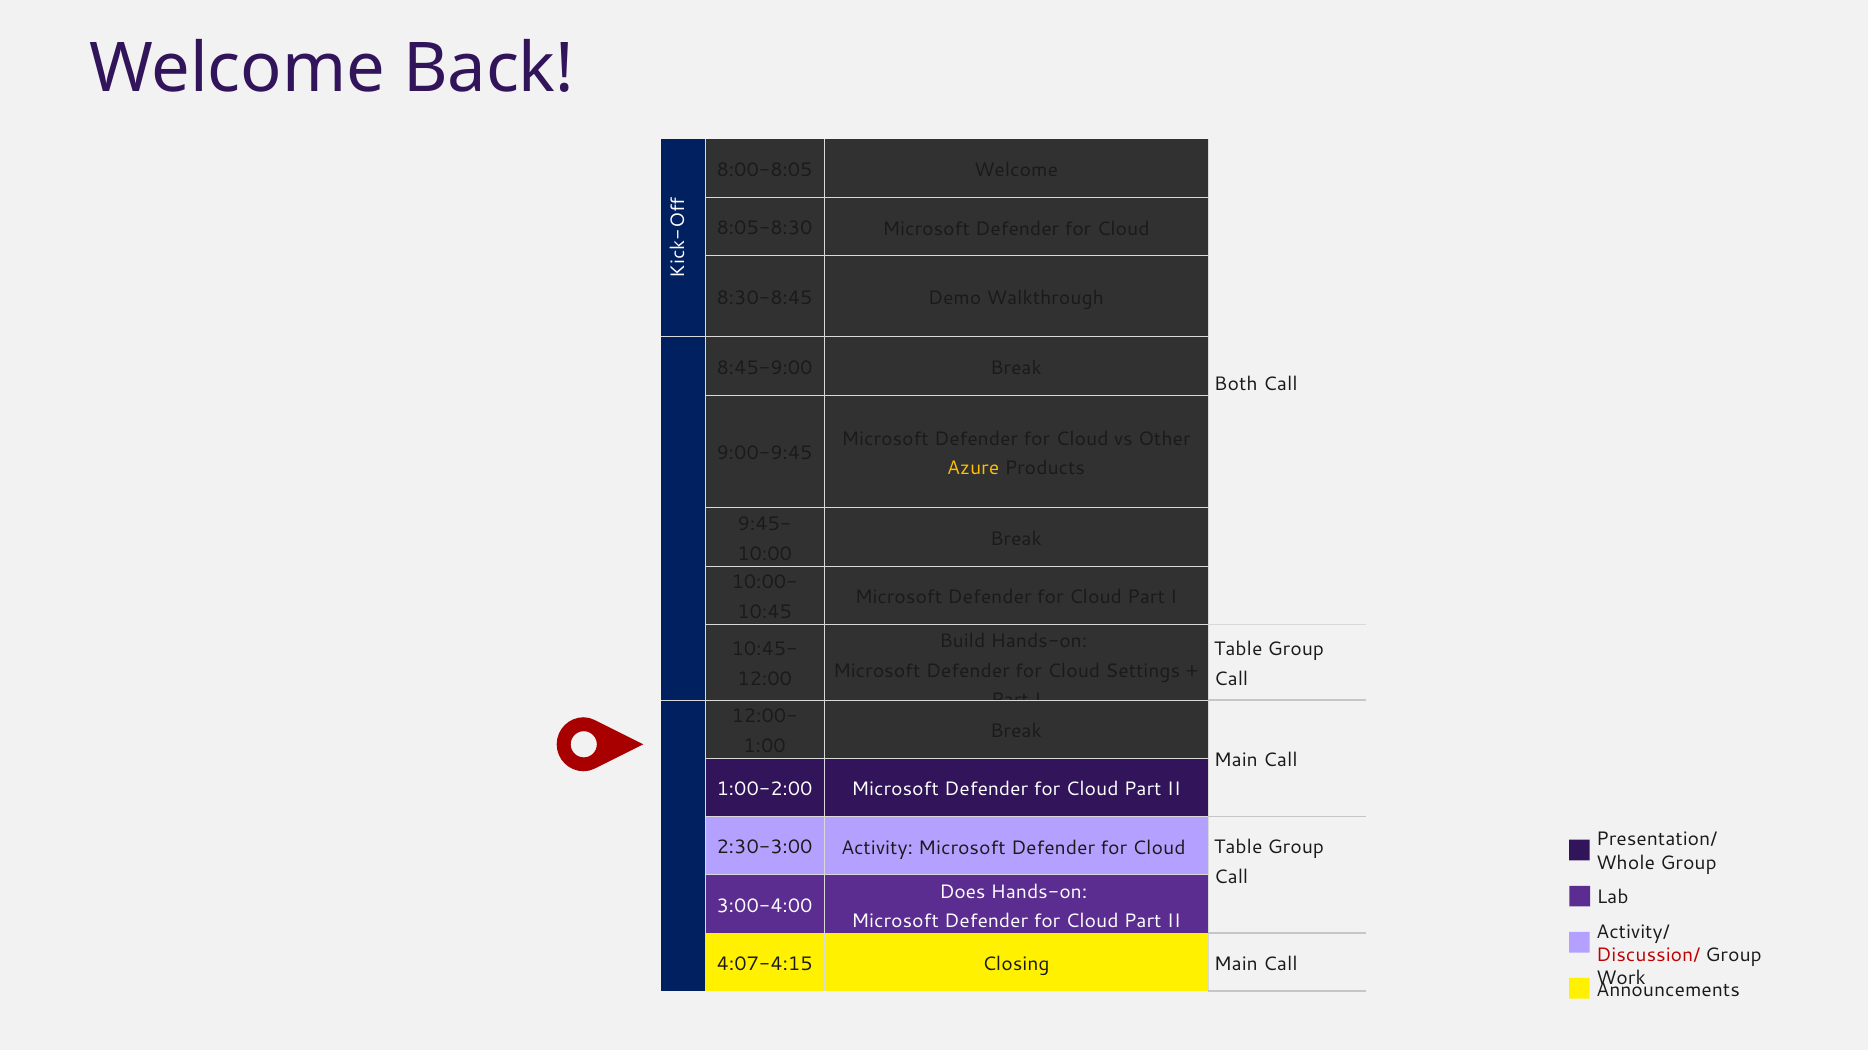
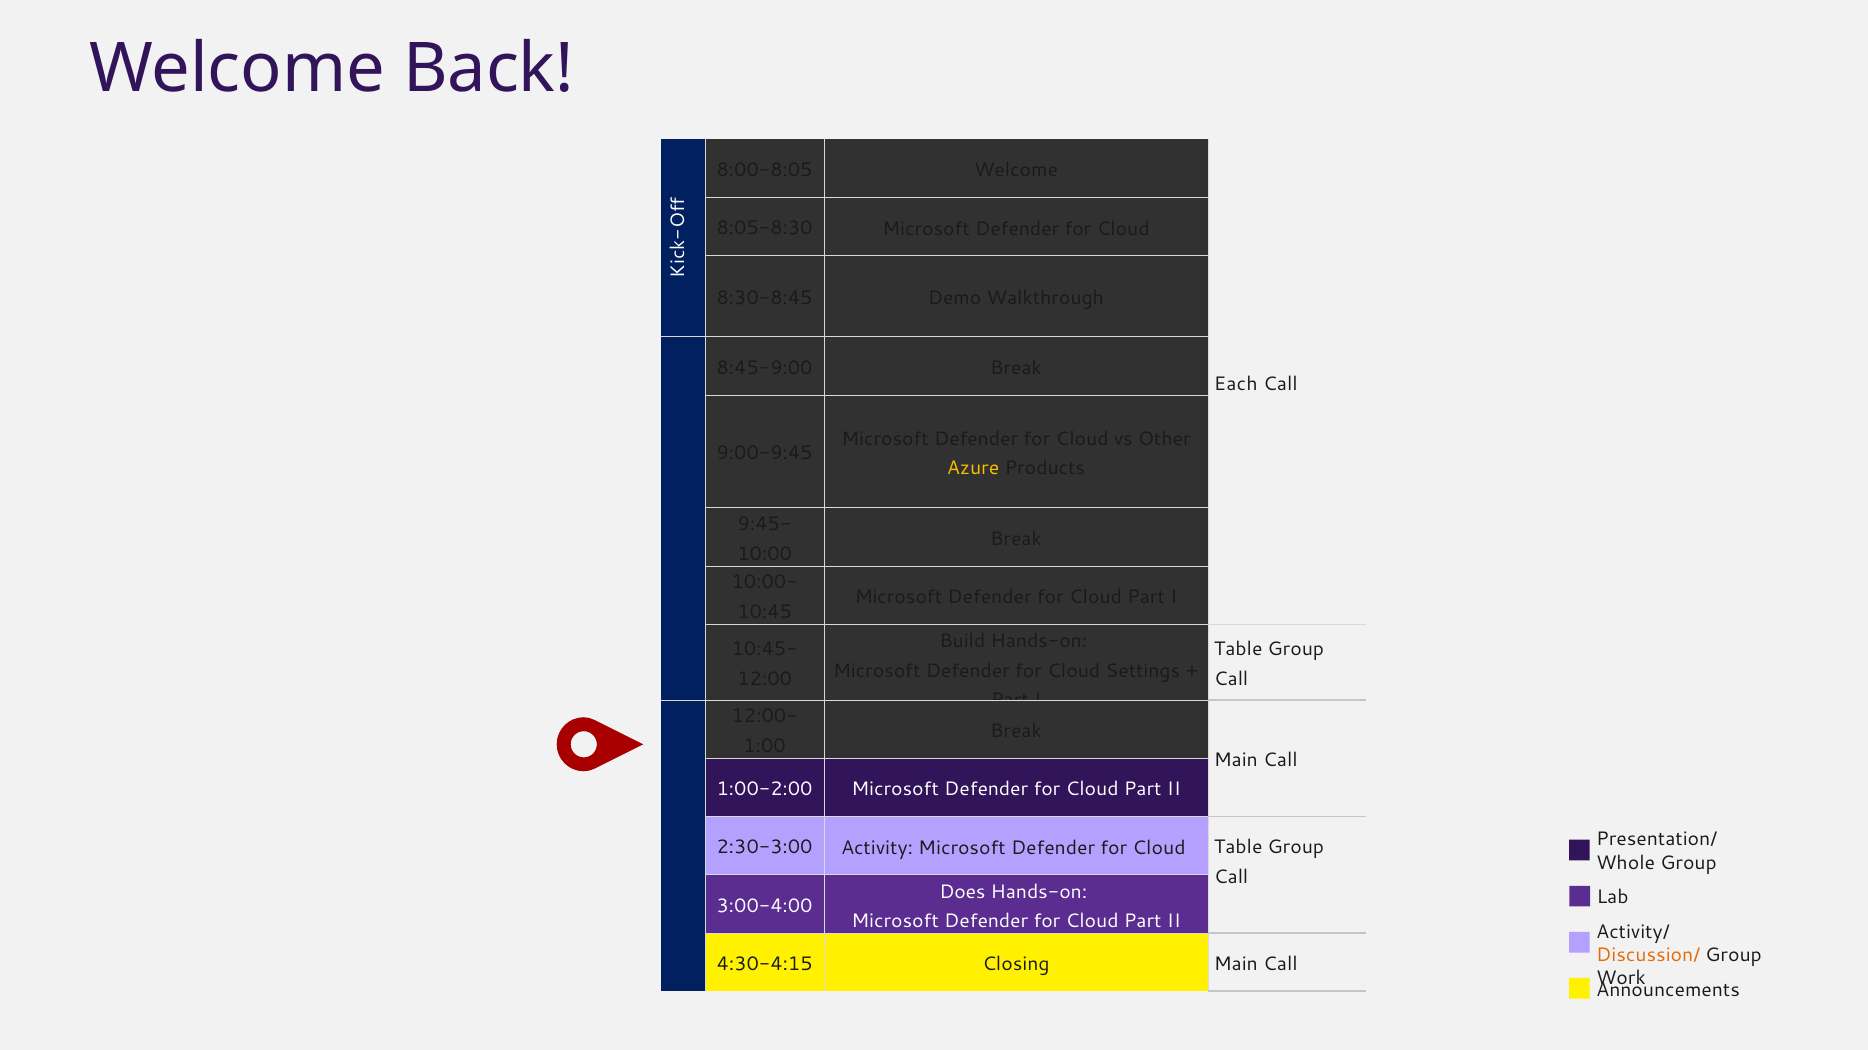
Both: Both -> Each
Discussion/ colour: red -> orange
4:07-4:15: 4:07-4:15 -> 4:30-4:15
